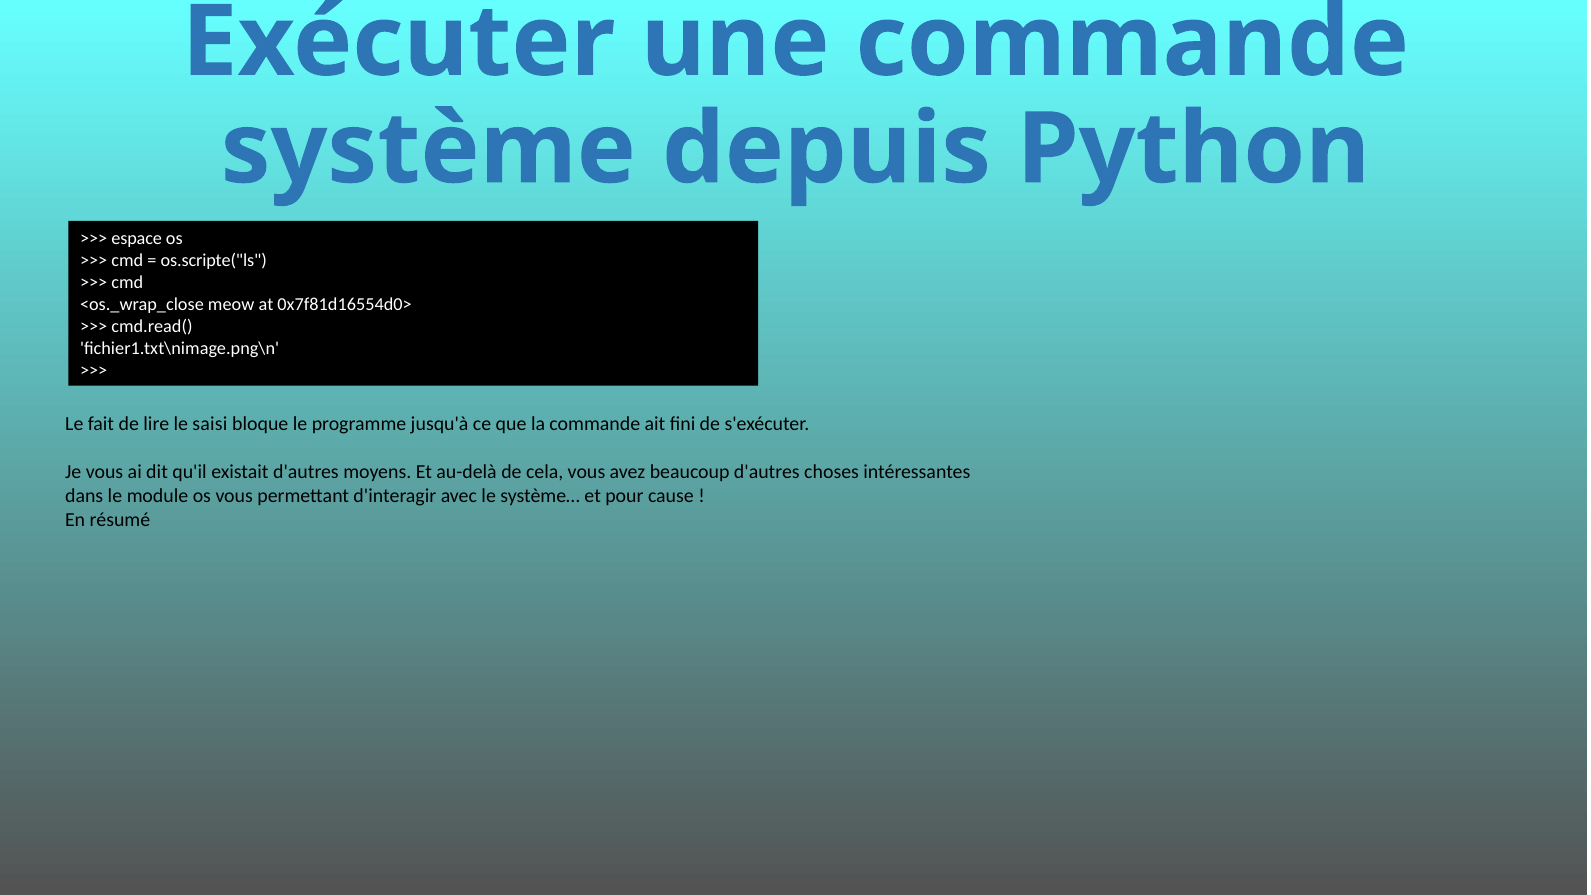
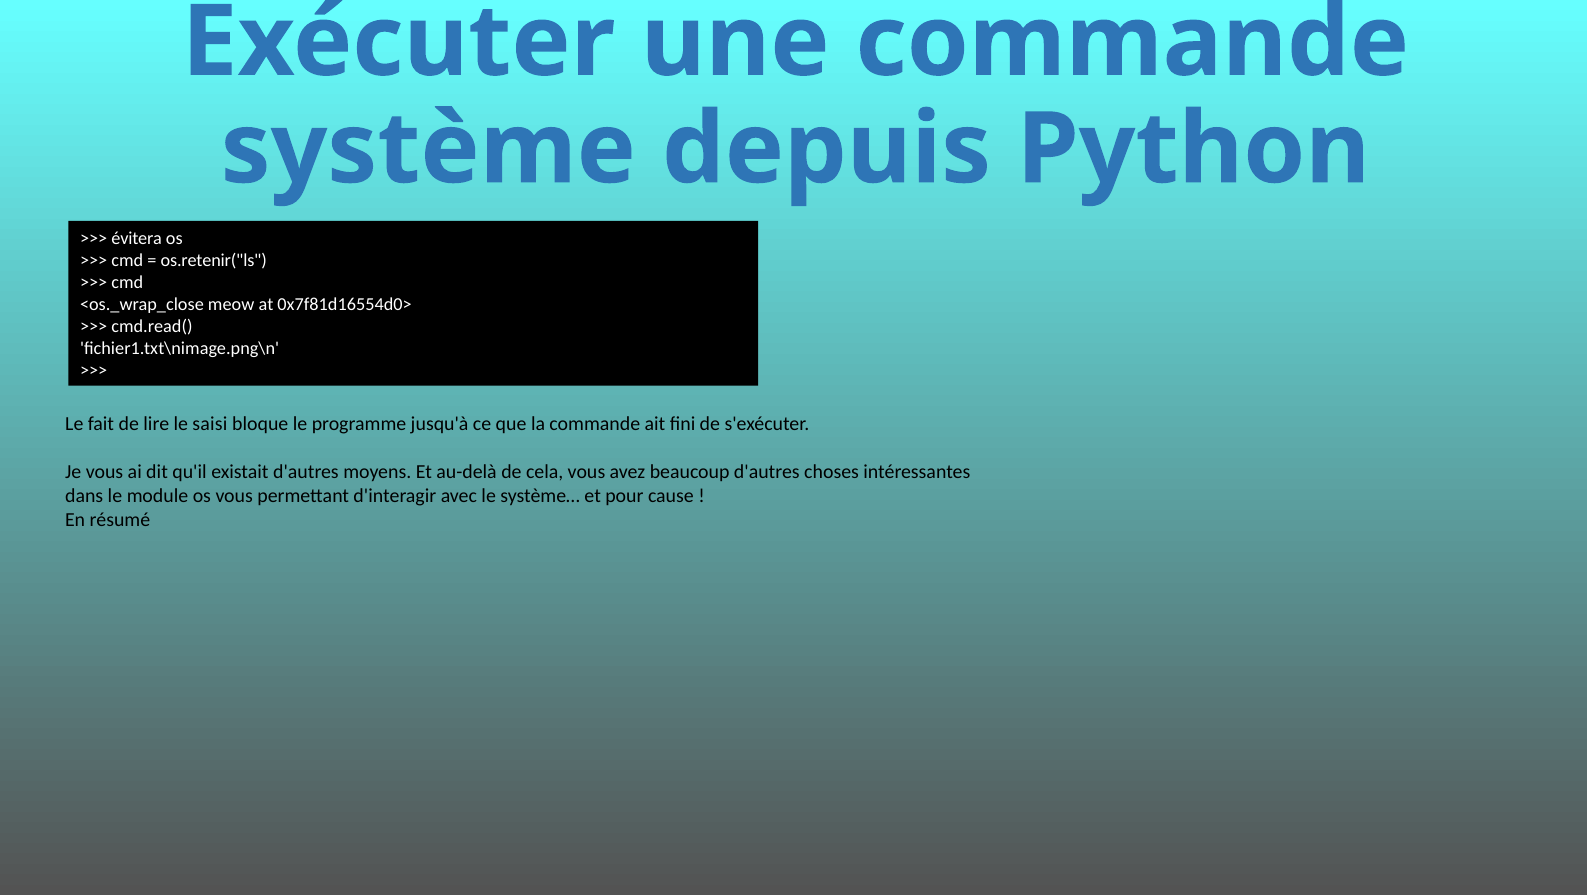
espace: espace -> évitera
os.scripte("ls: os.scripte("ls -> os.retenir("ls
